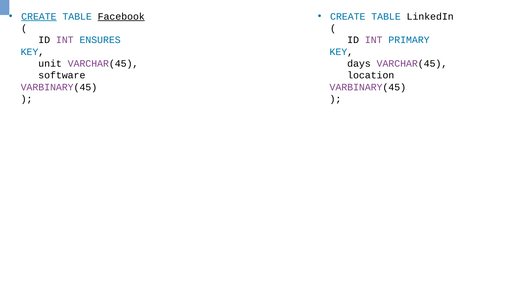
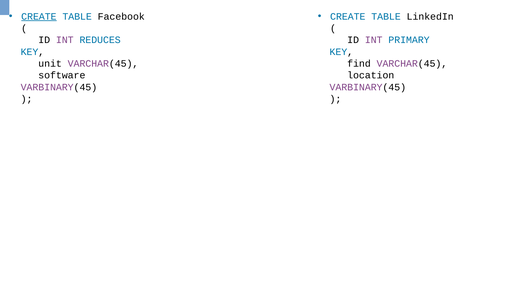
Facebook underline: present -> none
ENSURES: ENSURES -> REDUCES
days: days -> find
